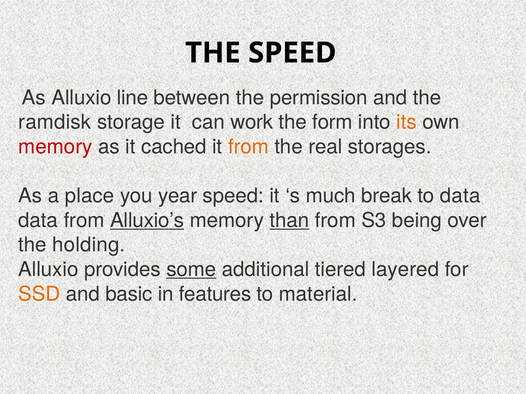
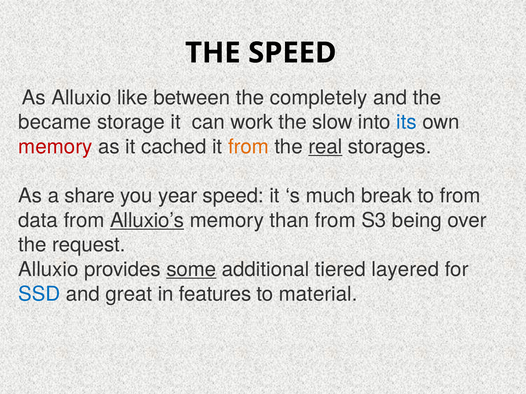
line: line -> like
permission: permission -> completely
ramdisk: ramdisk -> became
form: form -> slow
its colour: orange -> blue
real underline: none -> present
place: place -> share
to data: data -> from
than underline: present -> none
holding: holding -> request
SSD colour: orange -> blue
basic: basic -> great
